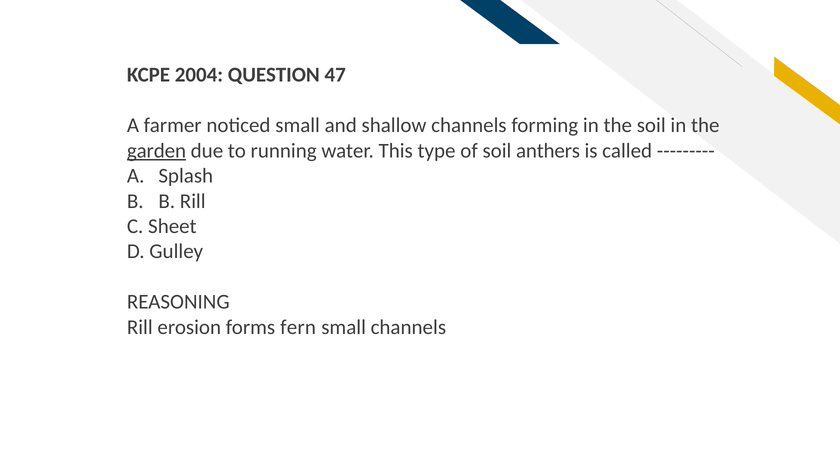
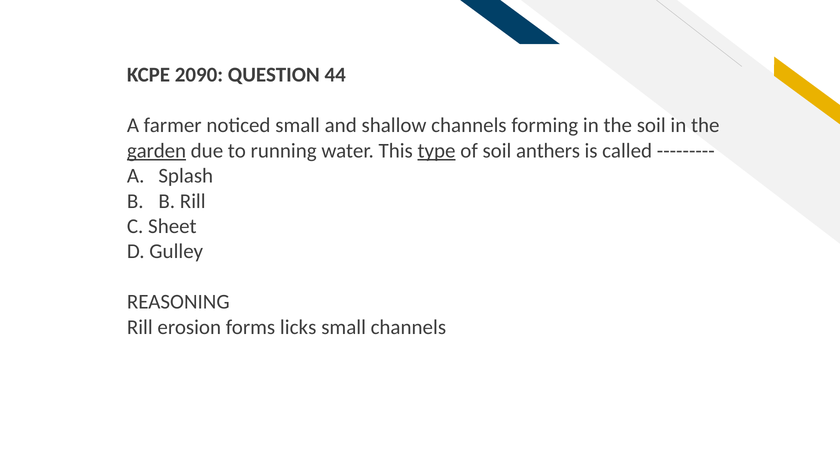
2004: 2004 -> 2090
47: 47 -> 44
type underline: none -> present
fern: fern -> licks
